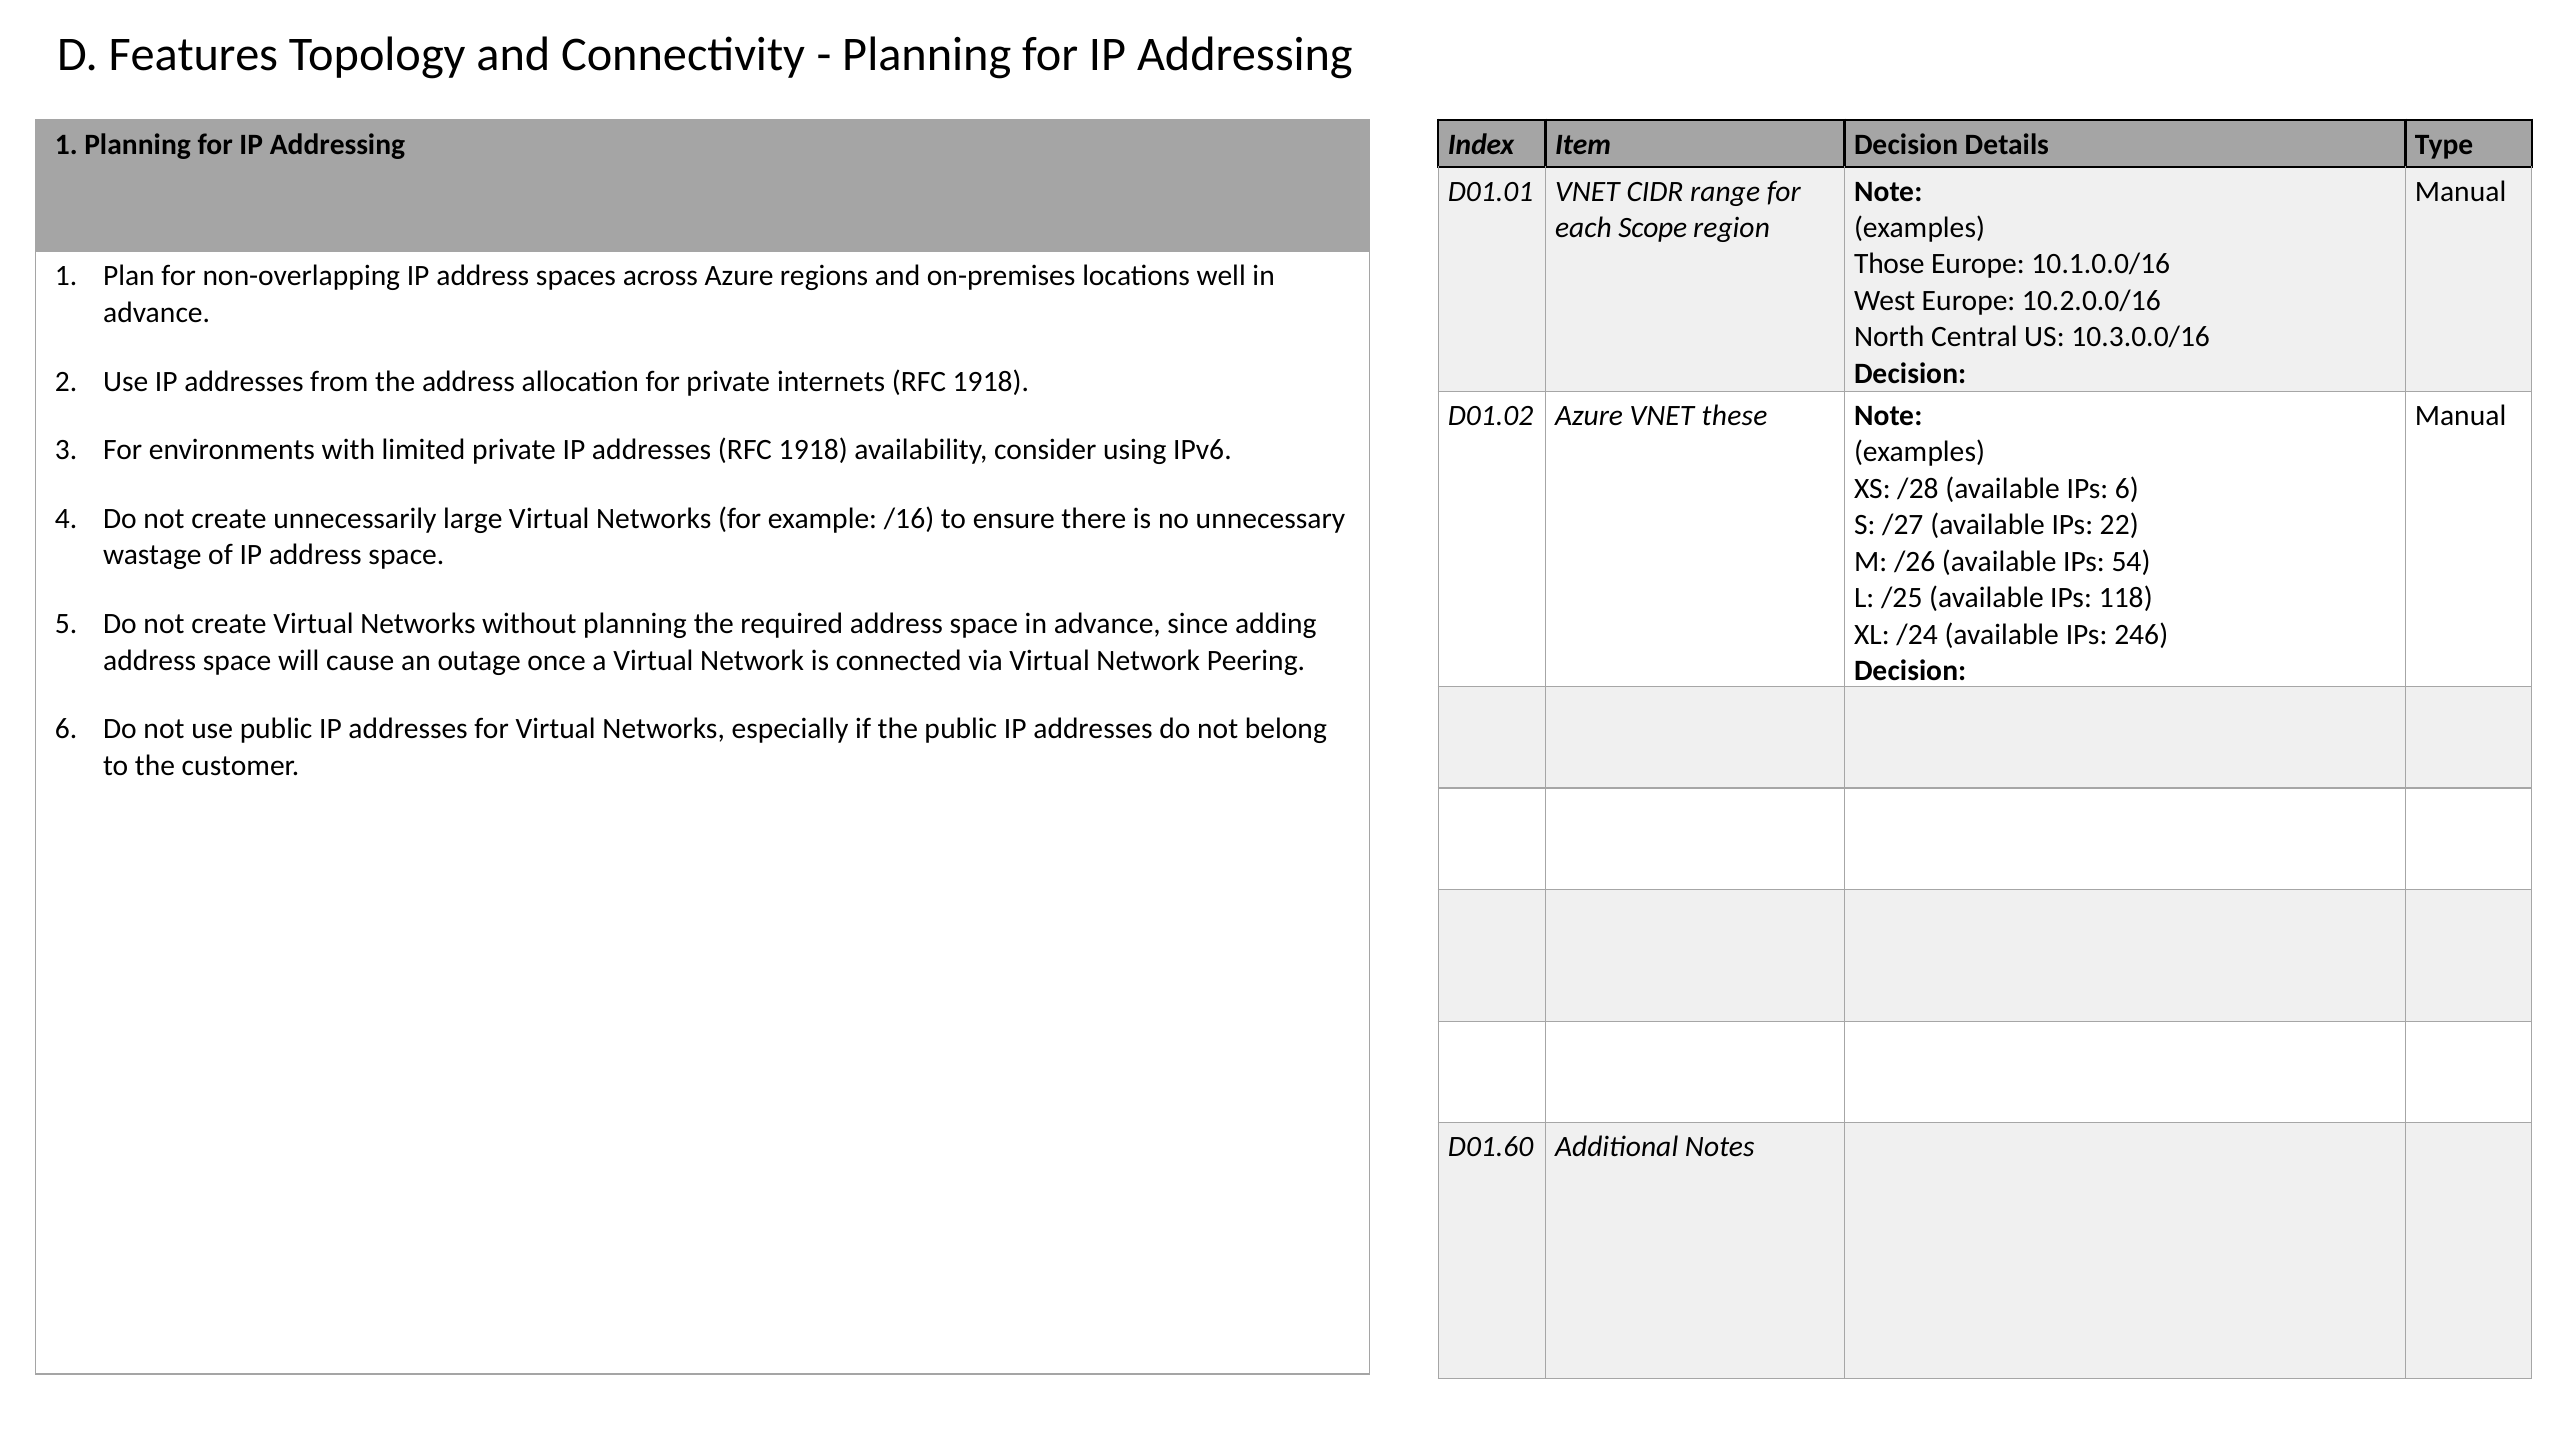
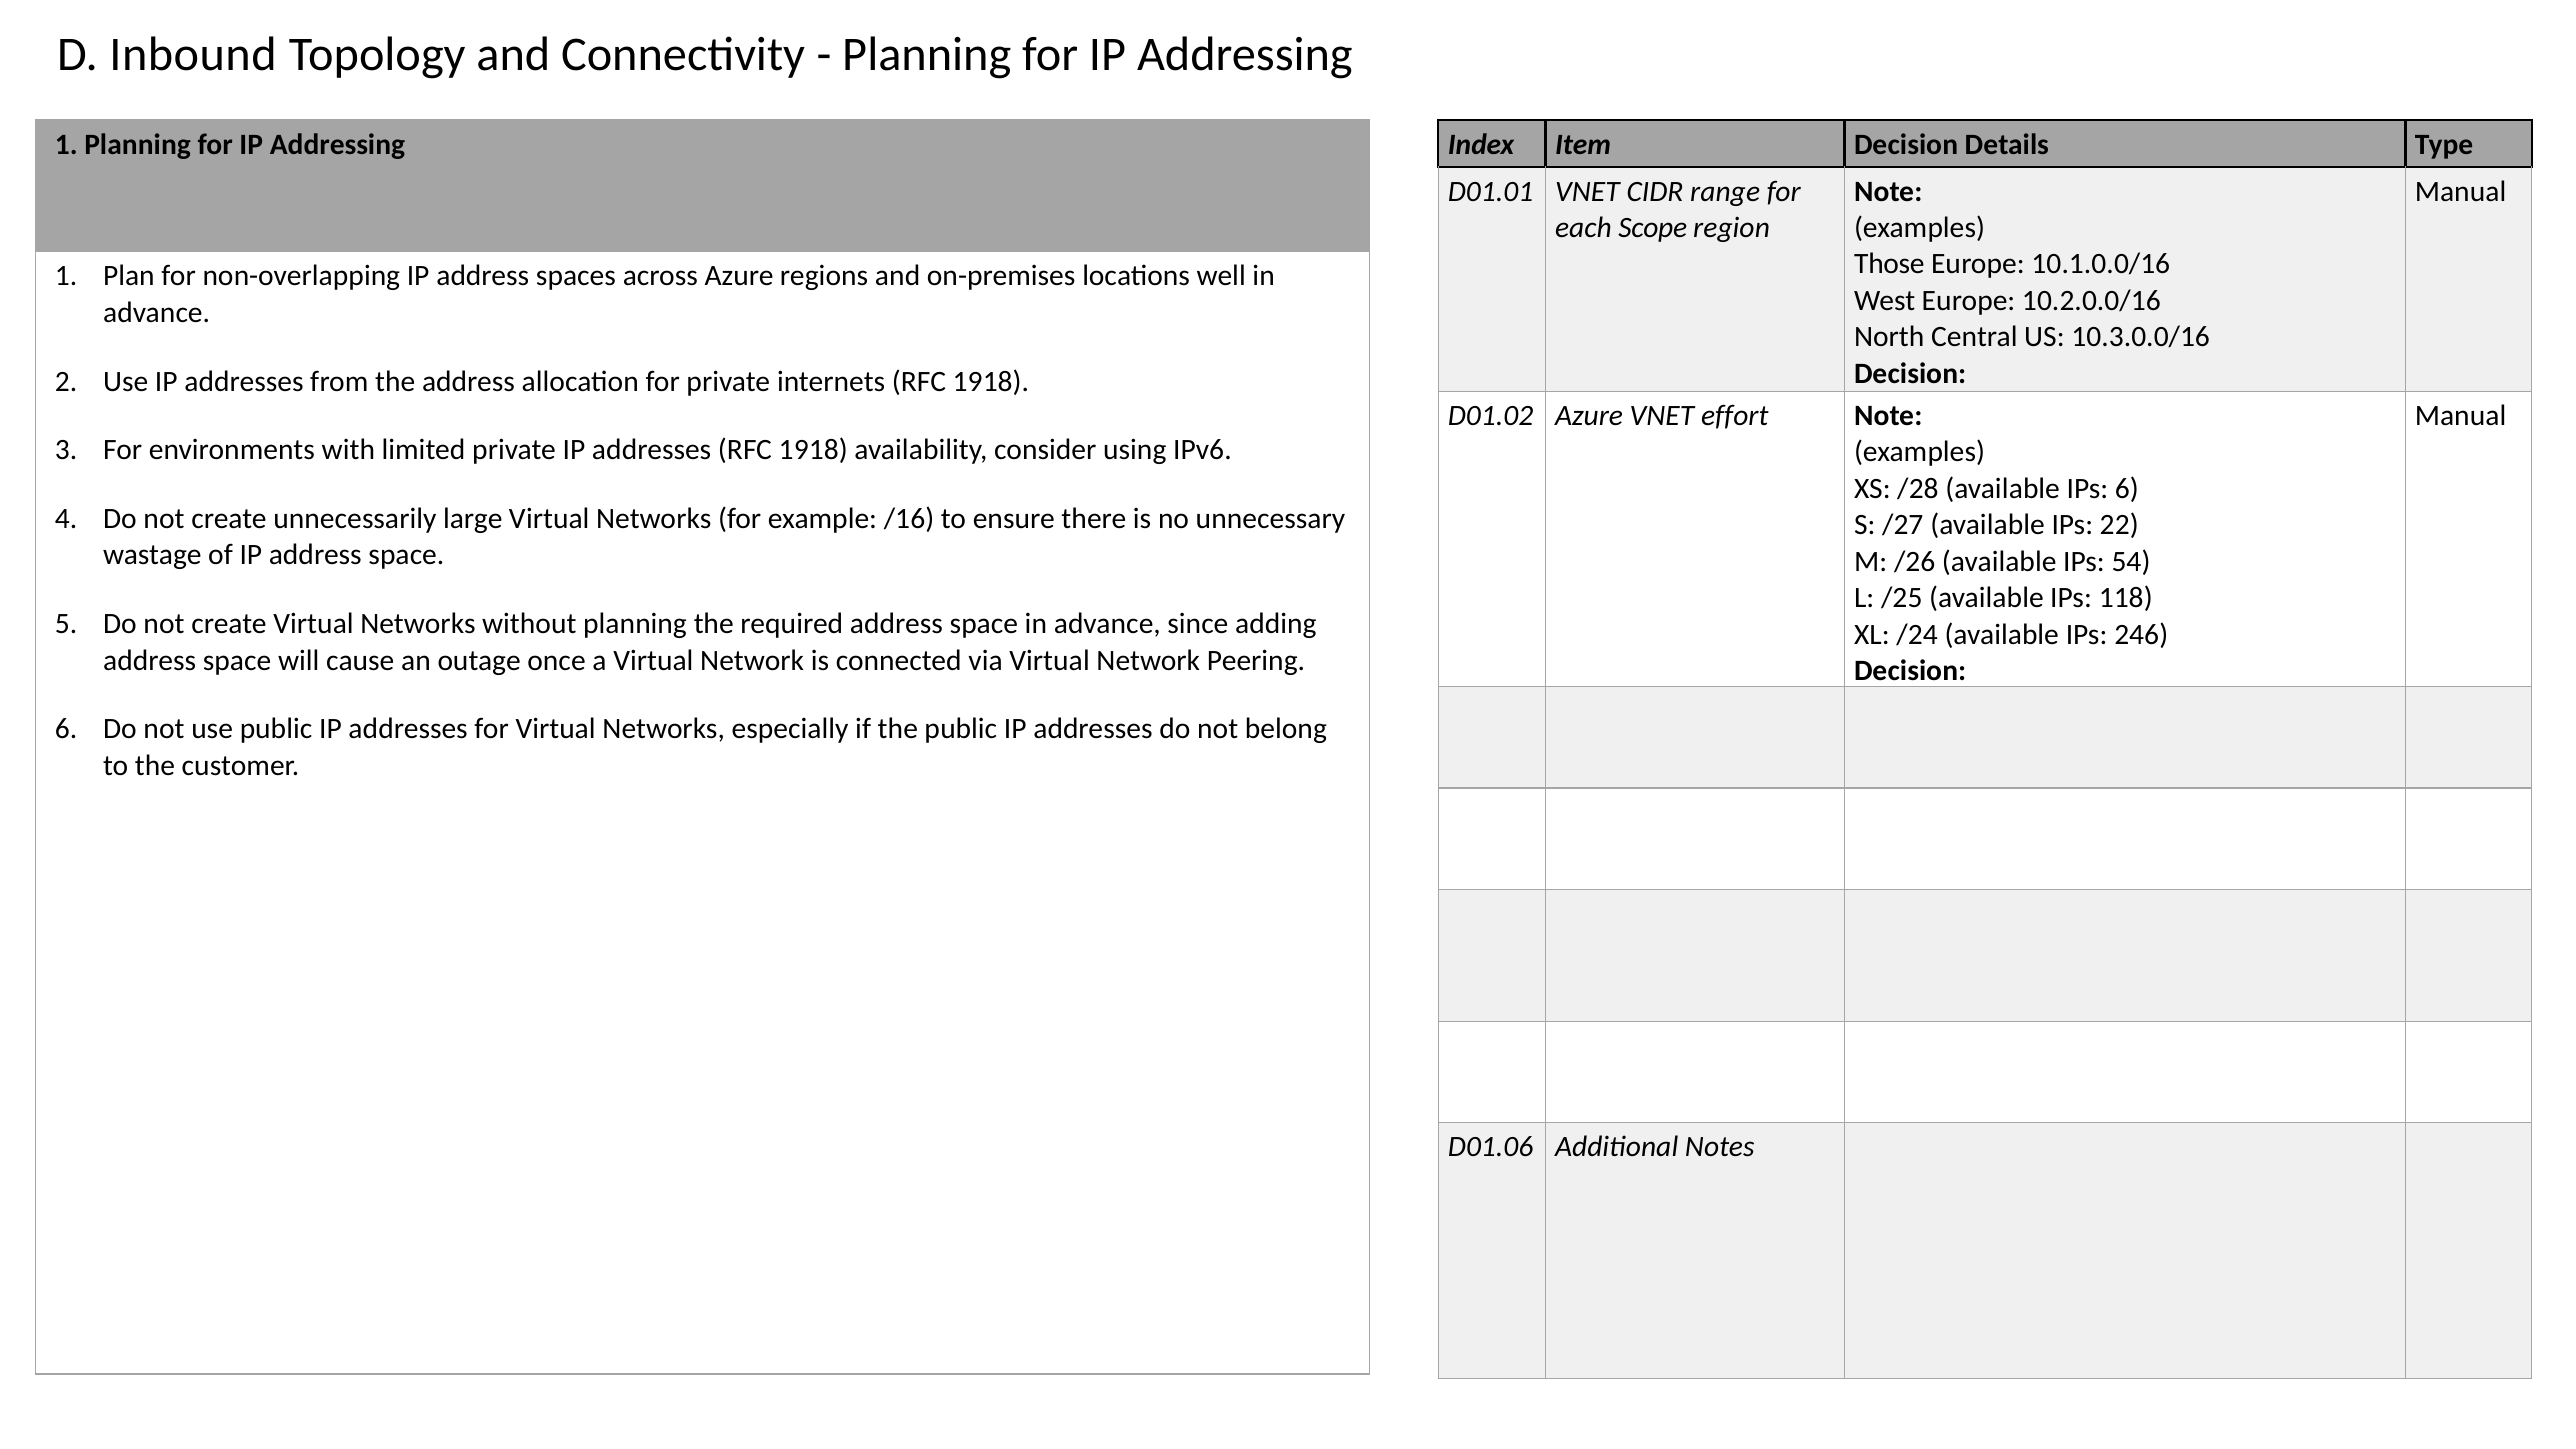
Features: Features -> Inbound
these: these -> effort
D01.60: D01.60 -> D01.06
